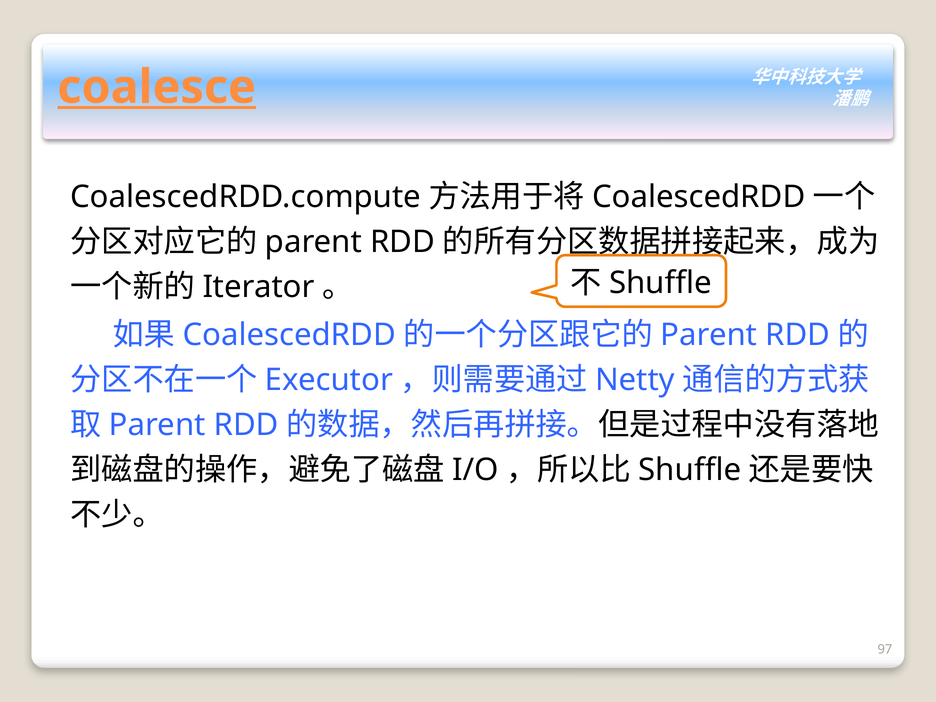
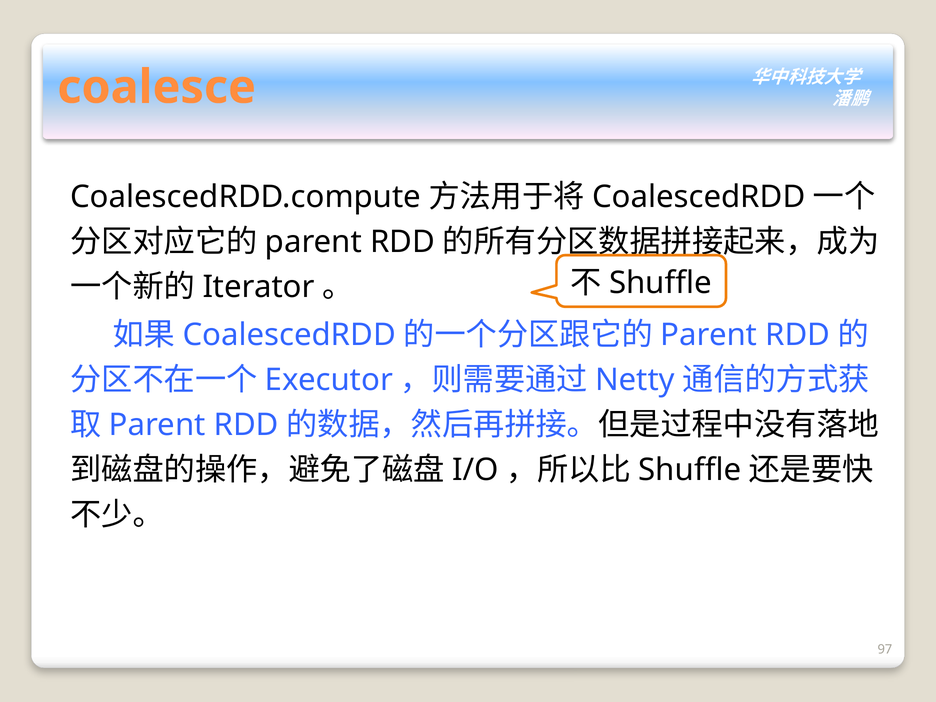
coalesce underline: present -> none
